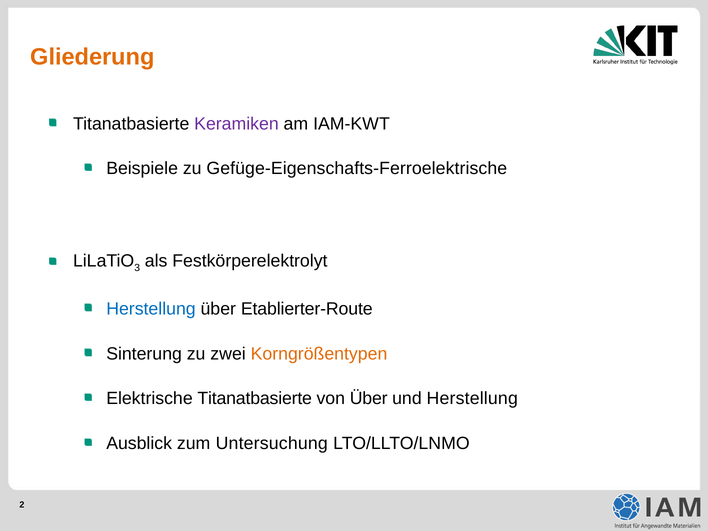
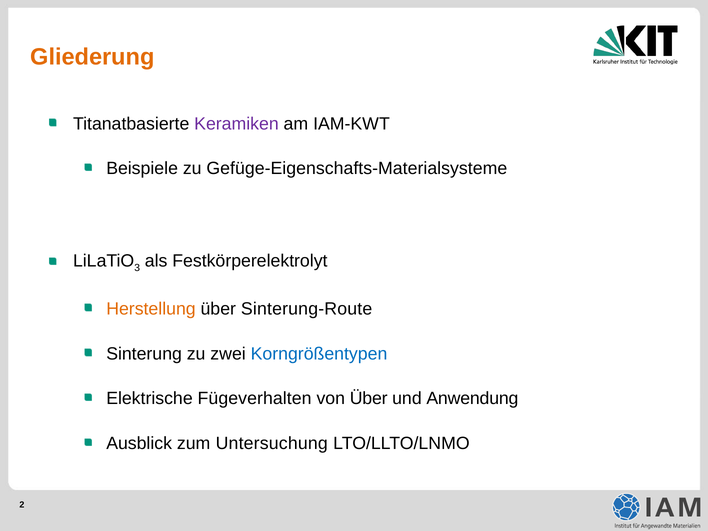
Gefüge-Eigenschafts-Ferroelektrische: Gefüge-Eigenschafts-Ferroelektrische -> Gefüge-Eigenschafts-Materialsysteme
Herstellung at (151, 309) colour: blue -> orange
Etablierter-Route: Etablierter-Route -> Sinterung-Route
Korngrößentypen colour: orange -> blue
Elektrische Titanatbasierte: Titanatbasierte -> Fügeverhalten
und Herstellung: Herstellung -> Anwendung
